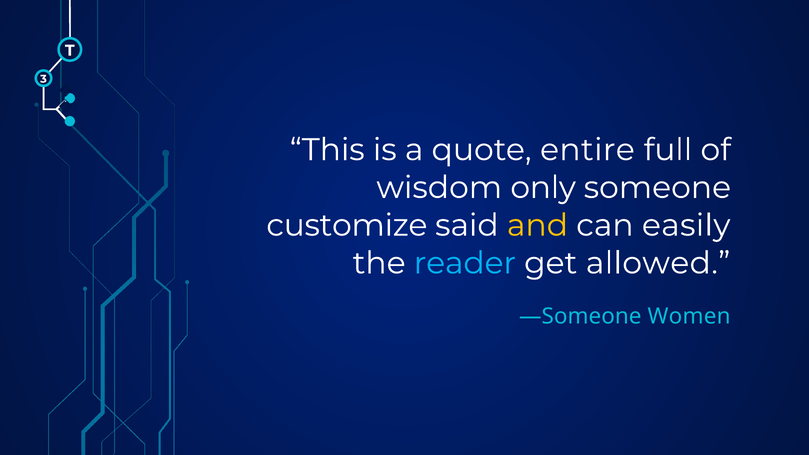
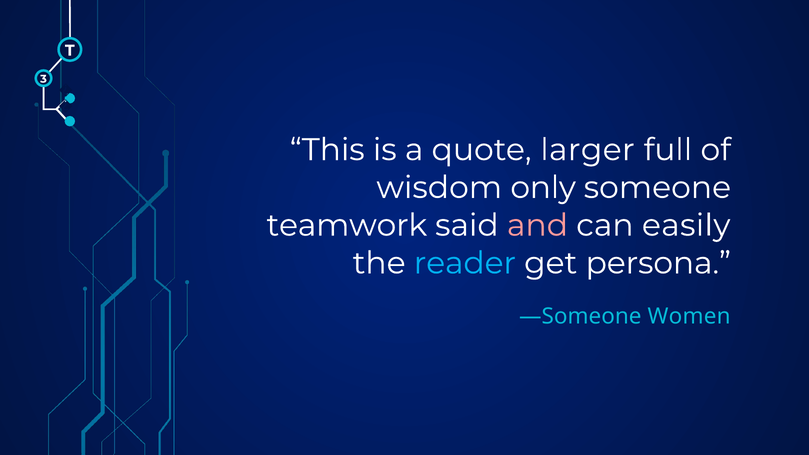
entire: entire -> larger
customize: customize -> teamwork
and colour: yellow -> pink
allowed: allowed -> persona
